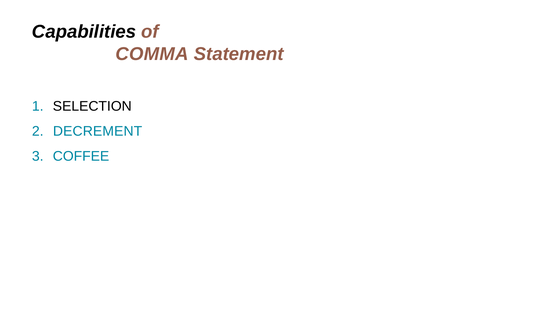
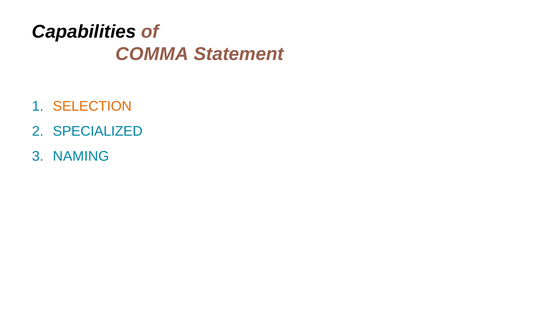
SELECTION colour: black -> orange
DECREMENT: DECREMENT -> SPECIALIZED
COFFEE: COFFEE -> NAMING
